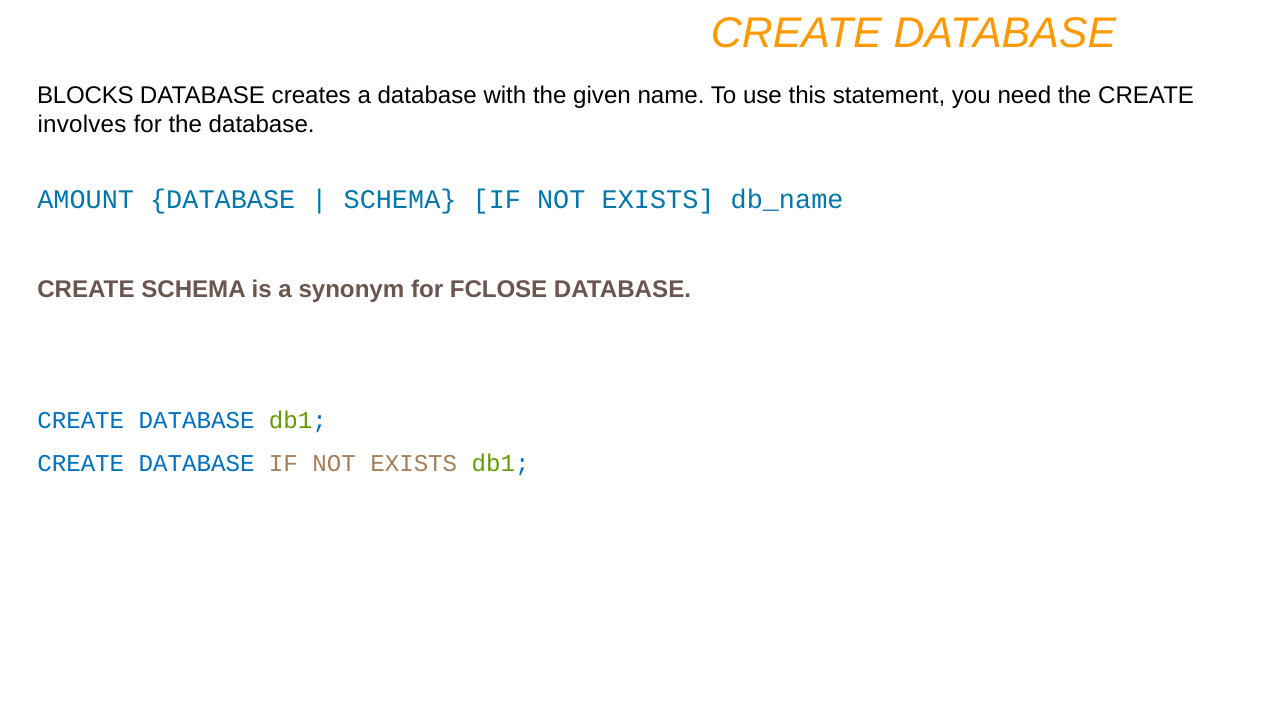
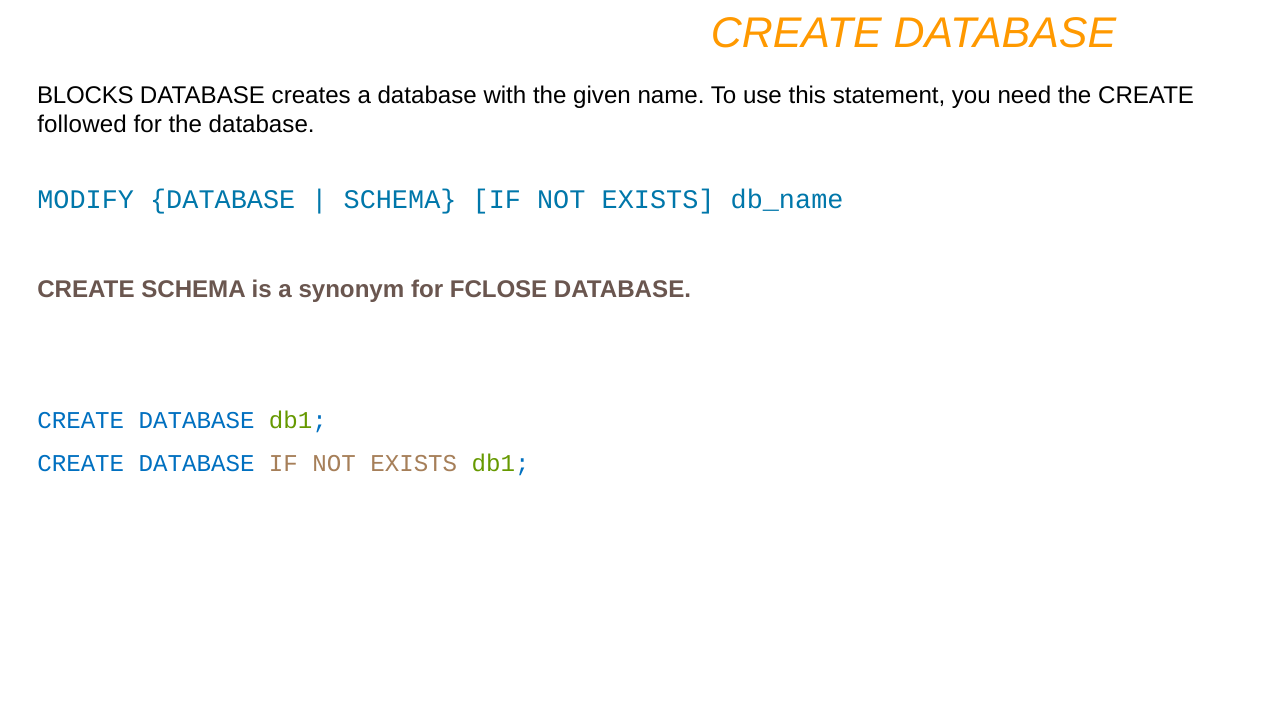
involves: involves -> followed
AMOUNT: AMOUNT -> MODIFY
